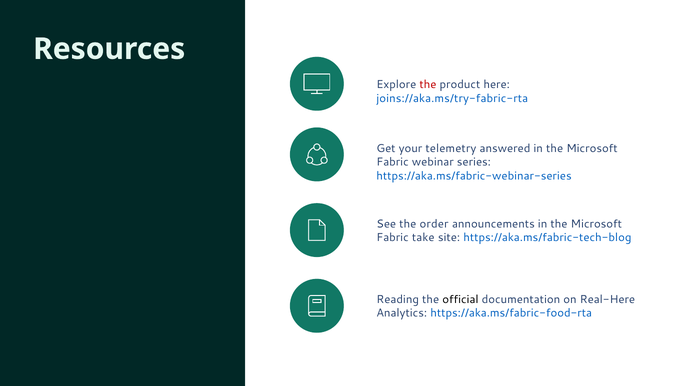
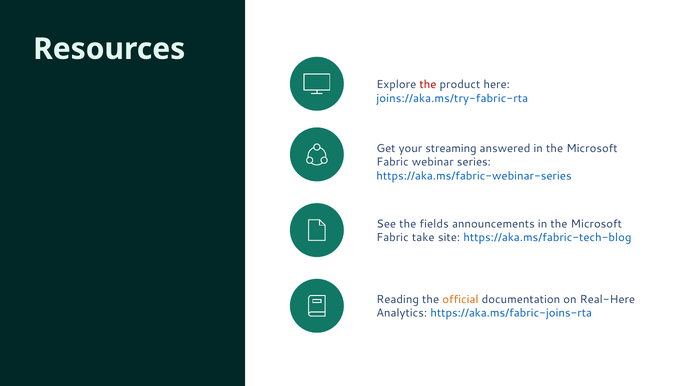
telemetry: telemetry -> streaming
order: order -> fields
official colour: black -> orange
https://aka.ms/fabric-food-rta: https://aka.ms/fabric-food-rta -> https://aka.ms/fabric-joins-rta
